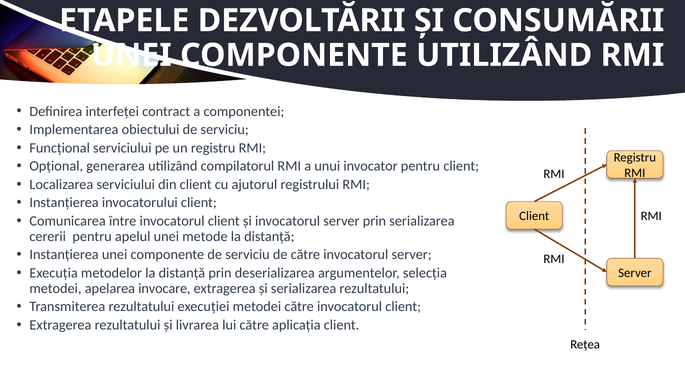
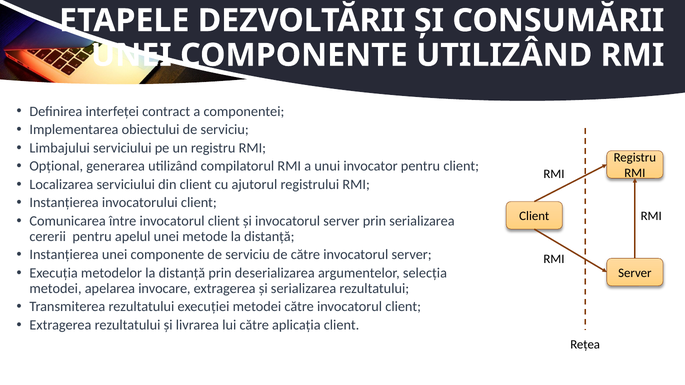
Funcțional: Funcțional -> Limbajului
